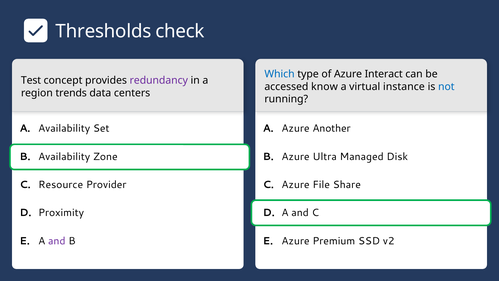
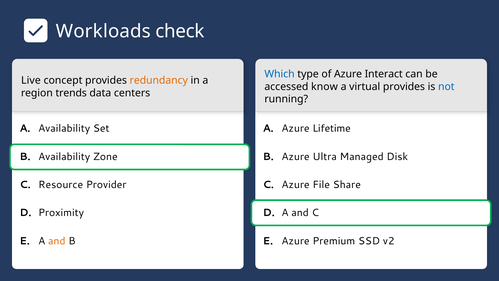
Thresholds: Thresholds -> Workloads
Test: Test -> Live
redundancy colour: purple -> orange
virtual instance: instance -> provides
Another: Another -> Lifetime
and at (57, 241) colour: purple -> orange
